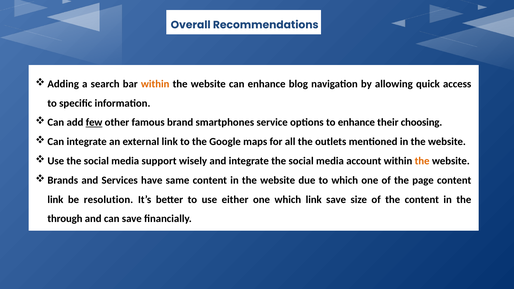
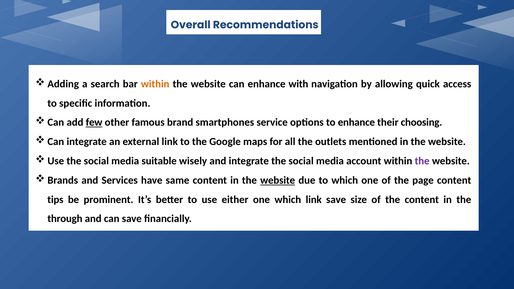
blog: blog -> with
support: support -> suitable
the at (422, 161) colour: orange -> purple
website at (278, 180) underline: none -> present
link at (55, 200): link -> tips
resolution: resolution -> prominent
